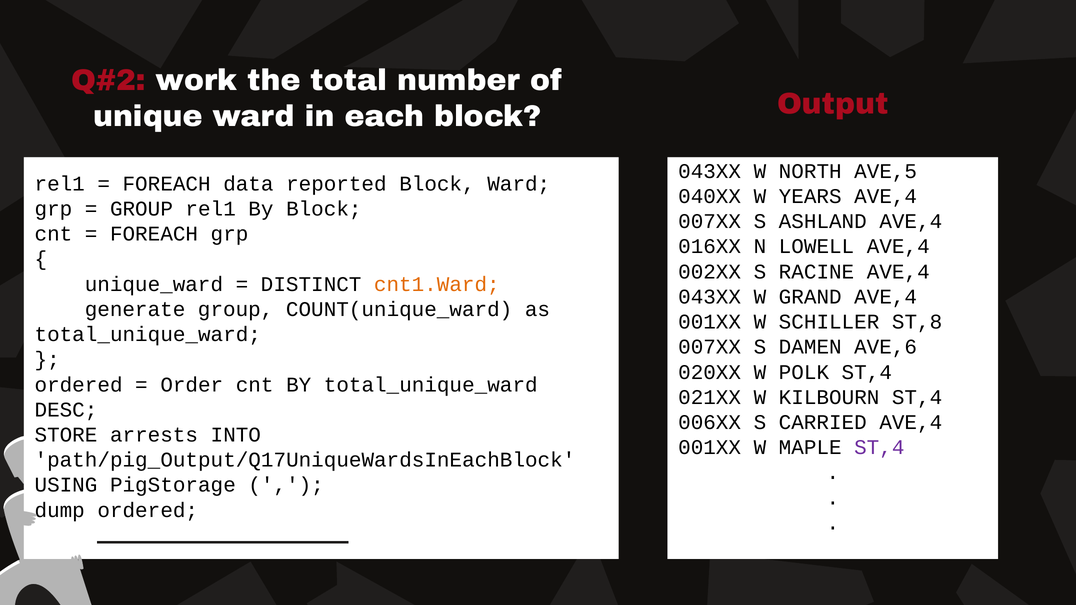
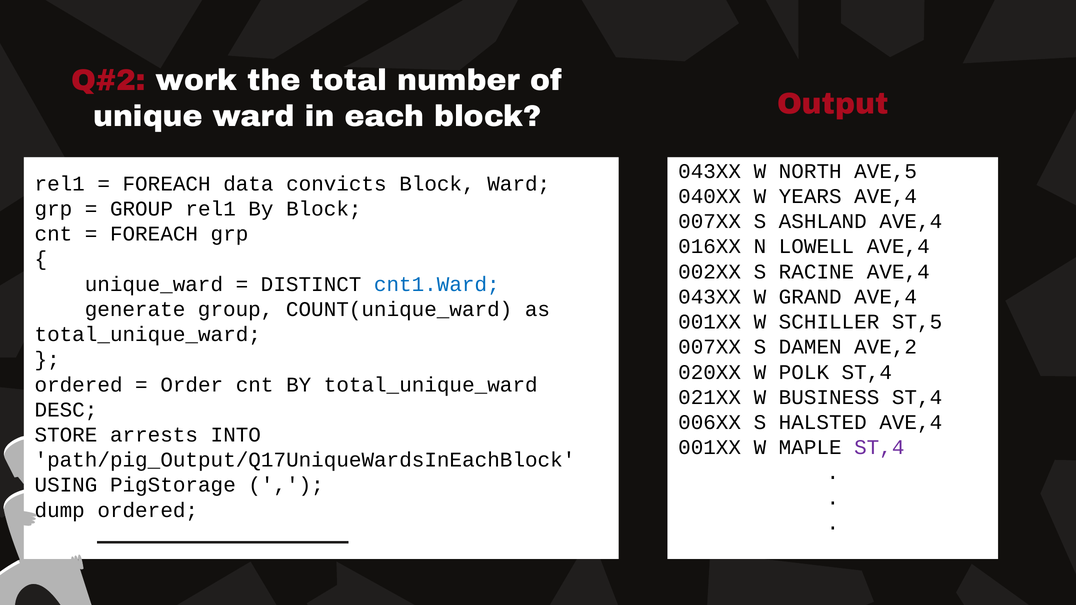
reported: reported -> convicts
cnt1.Ward colour: orange -> blue
ST,8: ST,8 -> ST,5
AVE,6: AVE,6 -> AVE,2
KILBOURN: KILBOURN -> BUSINESS
CARRIED: CARRIED -> HALSTED
